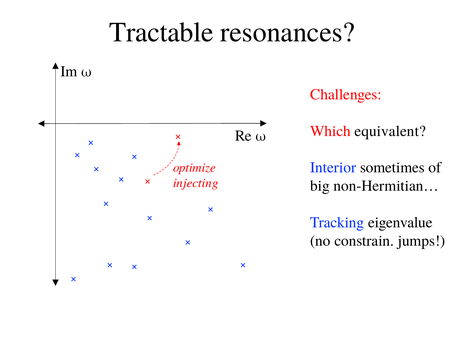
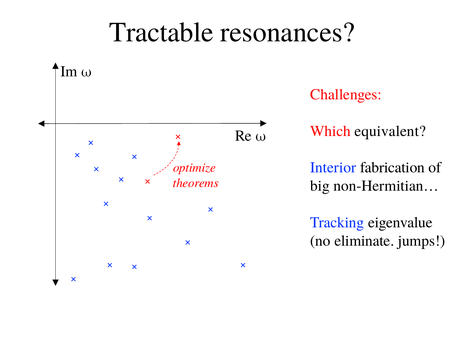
sometimes: sometimes -> fabrication
injecting: injecting -> theorems
constrain: constrain -> eliminate
